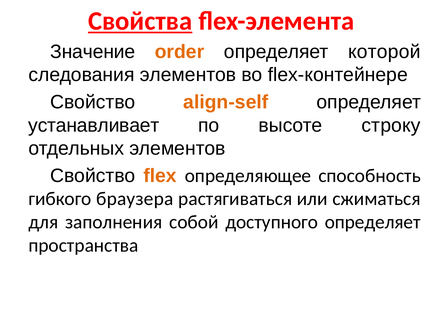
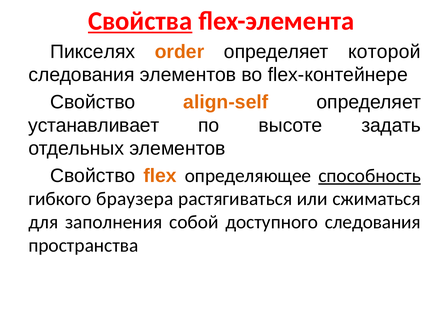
Значение: Значение -> Пикселях
строку: строку -> задать
способность underline: none -> present
доступного определяет: определяет -> следования
